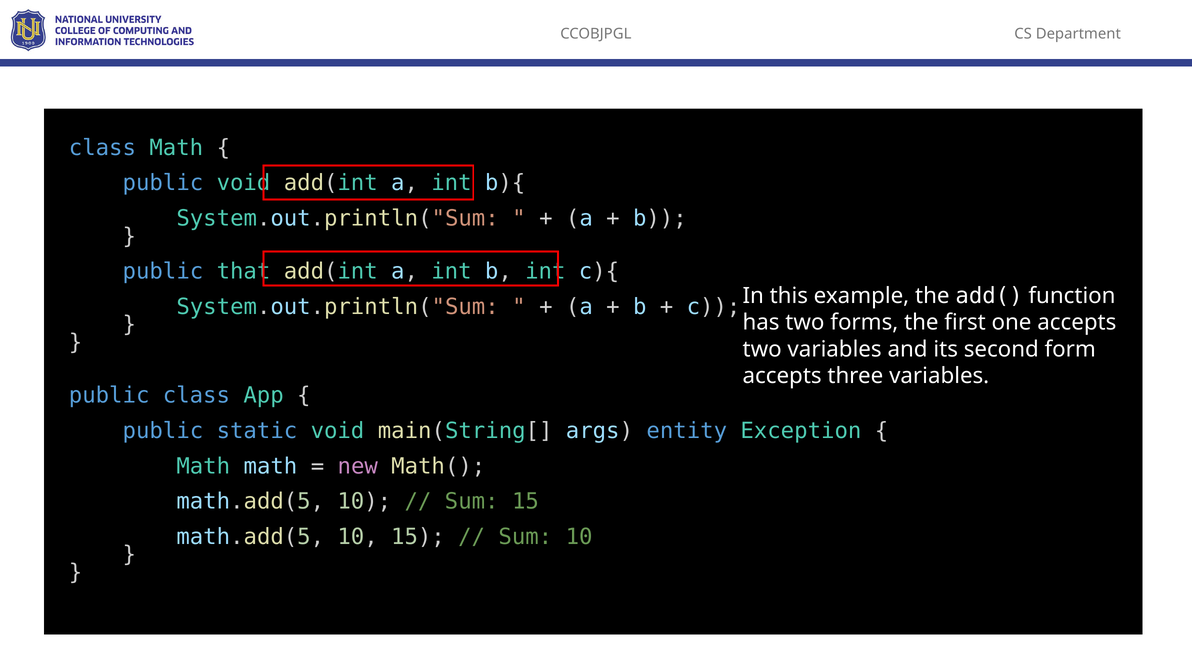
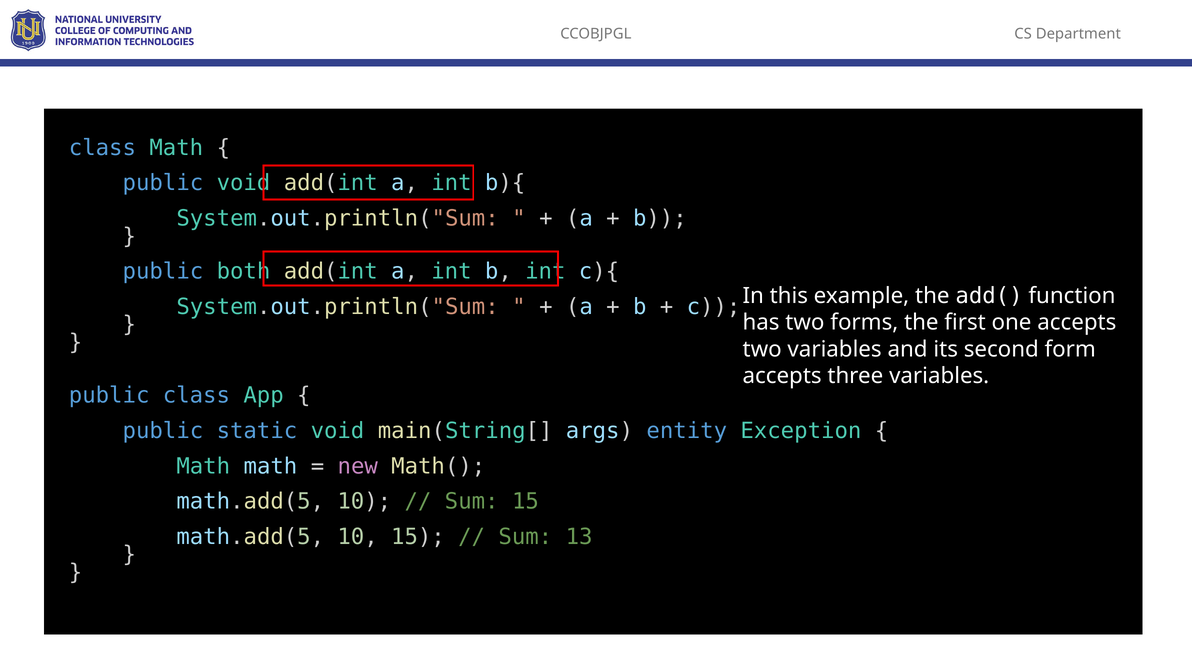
that: that -> both
Sum 10: 10 -> 13
